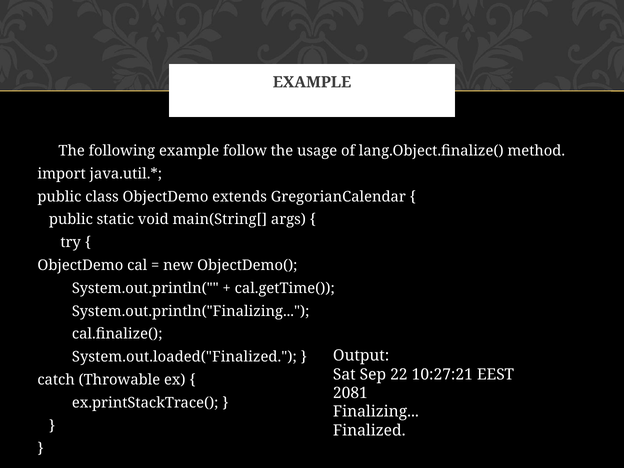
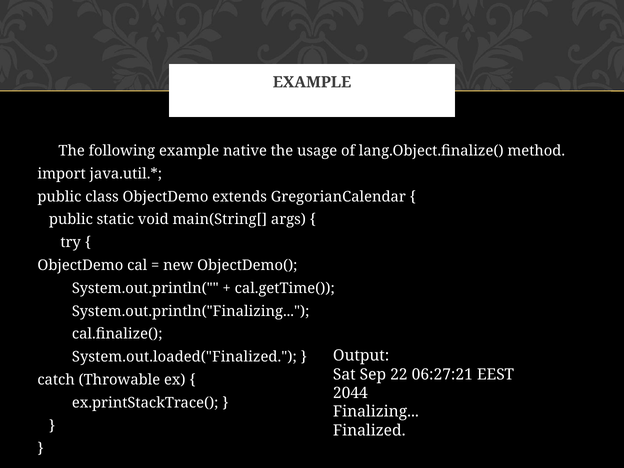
follow: follow -> native
10:27:21: 10:27:21 -> 06:27:21
2081: 2081 -> 2044
